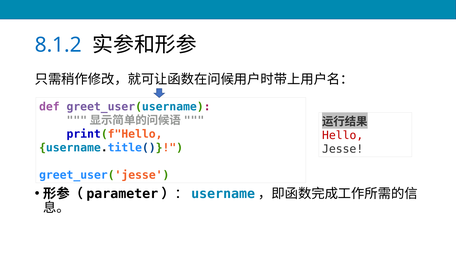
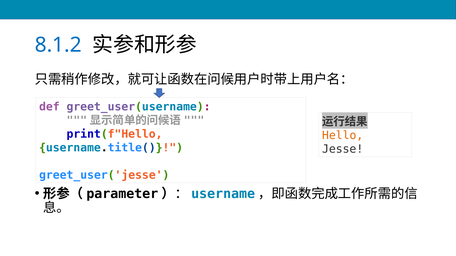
Hello colour: red -> orange
